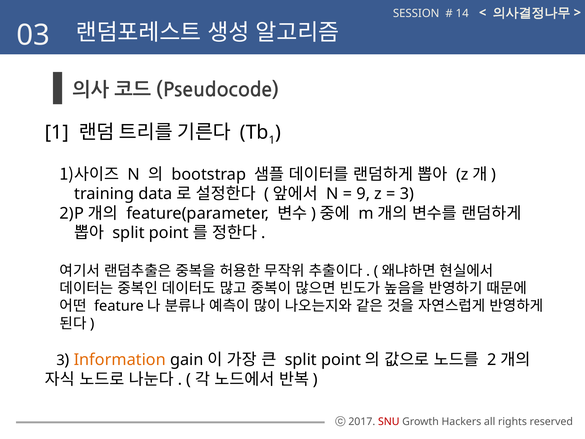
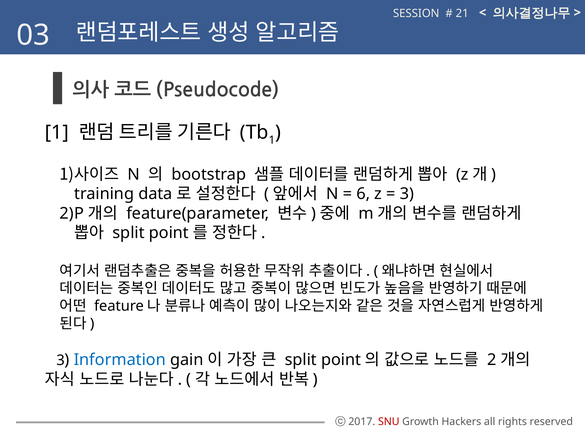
14: 14 -> 21
9: 9 -> 6
Information colour: orange -> blue
